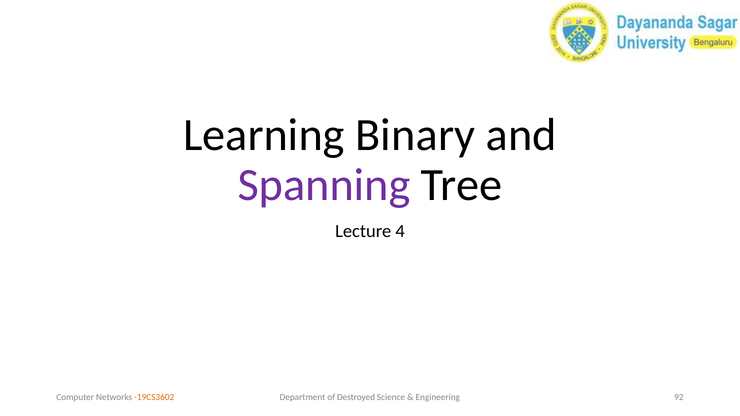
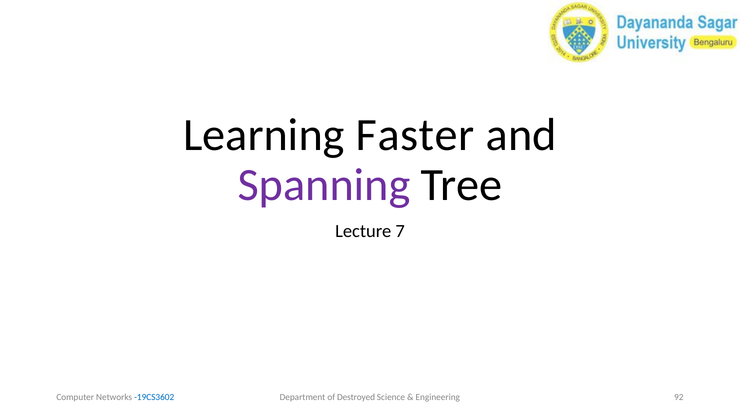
Binary: Binary -> Faster
4: 4 -> 7
-19CS3602 colour: orange -> blue
